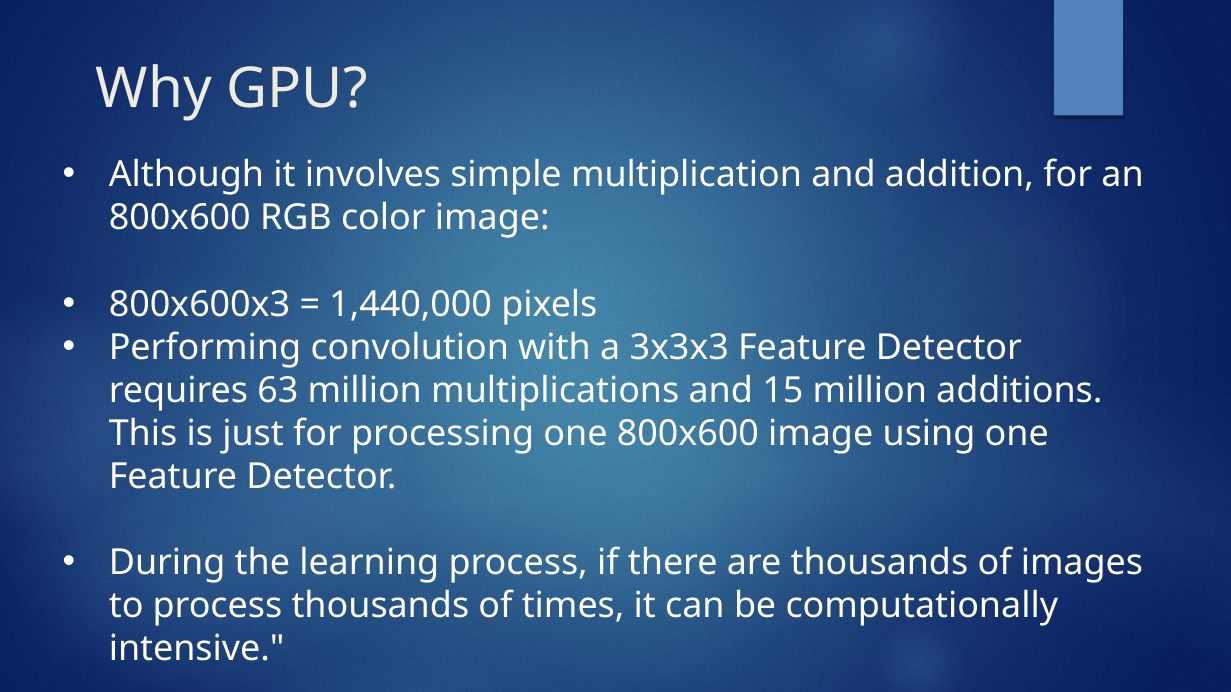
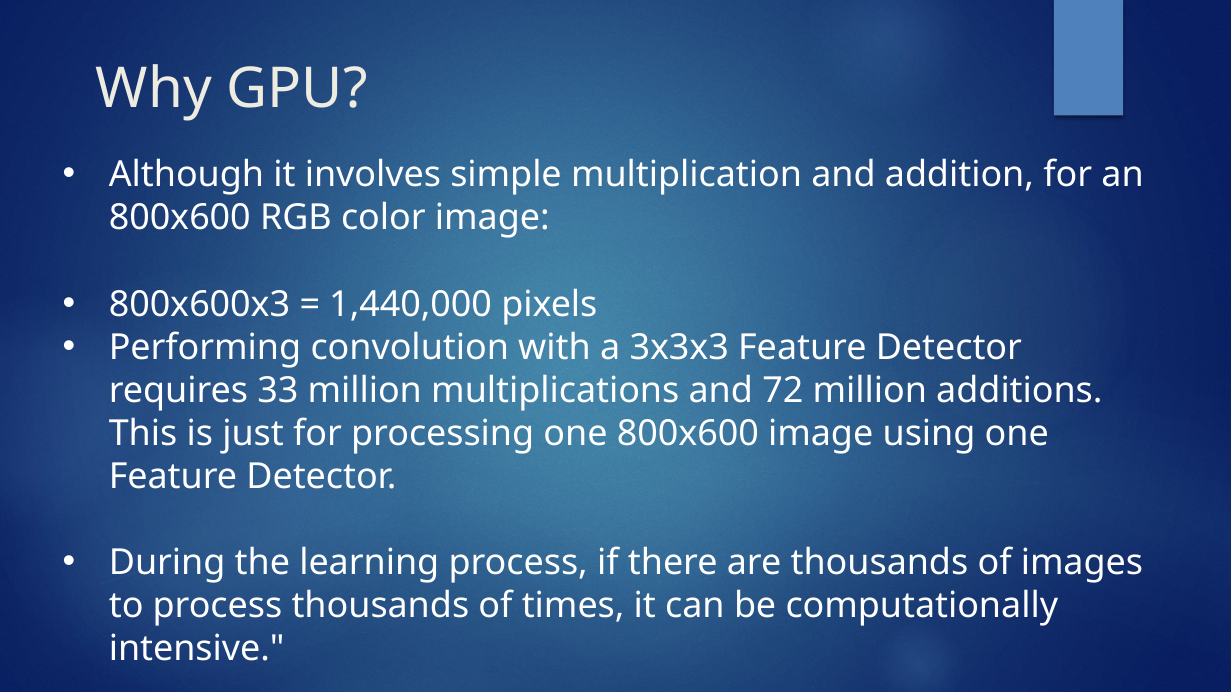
63: 63 -> 33
15: 15 -> 72
